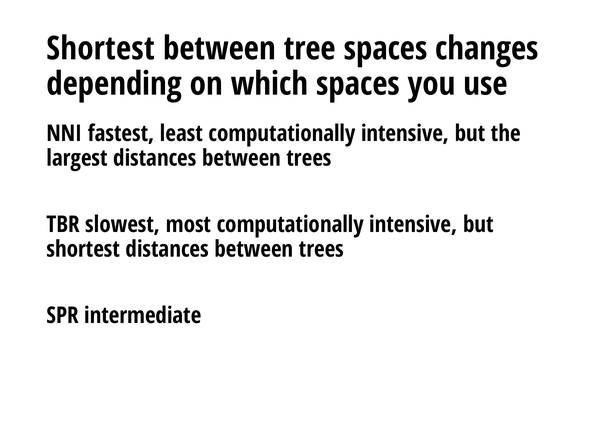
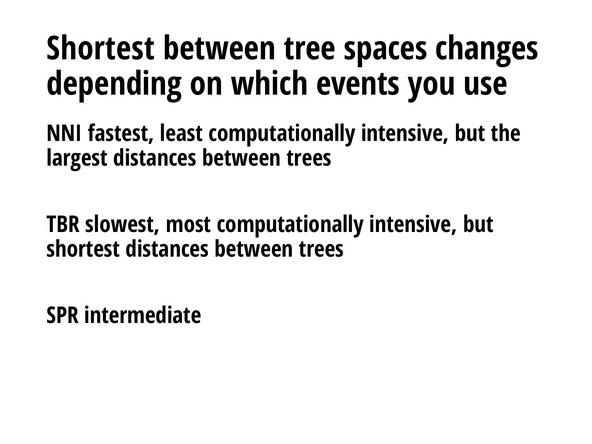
which spaces: spaces -> events
